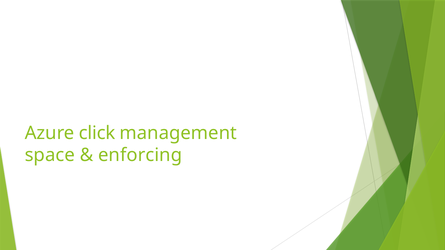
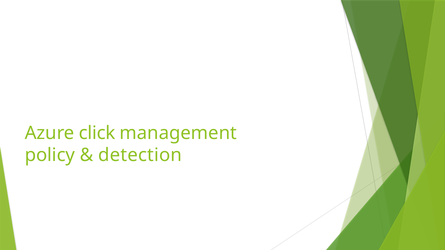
space: space -> policy
enforcing: enforcing -> detection
